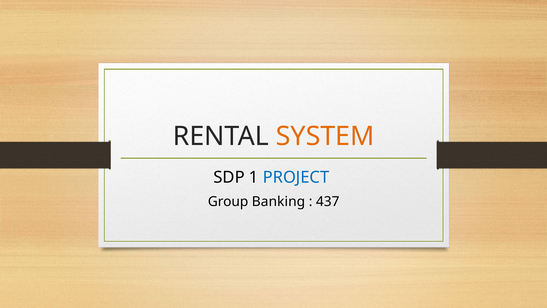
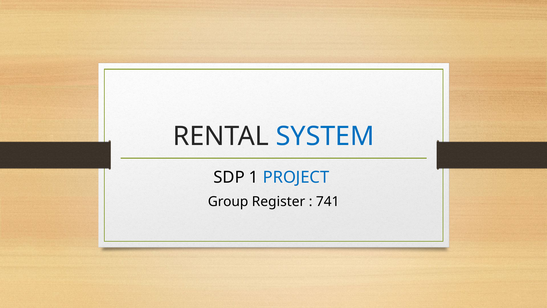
SYSTEM colour: orange -> blue
Banking: Banking -> Register
437: 437 -> 741
